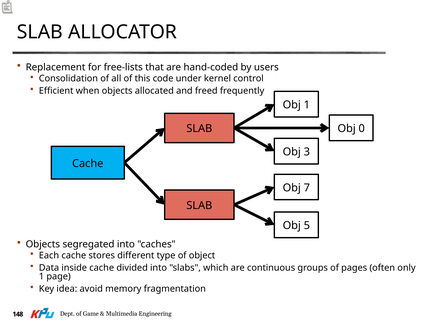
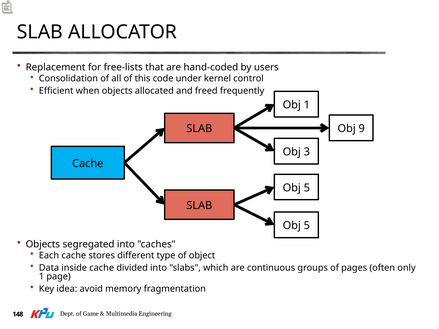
0: 0 -> 9
7 at (307, 188): 7 -> 5
